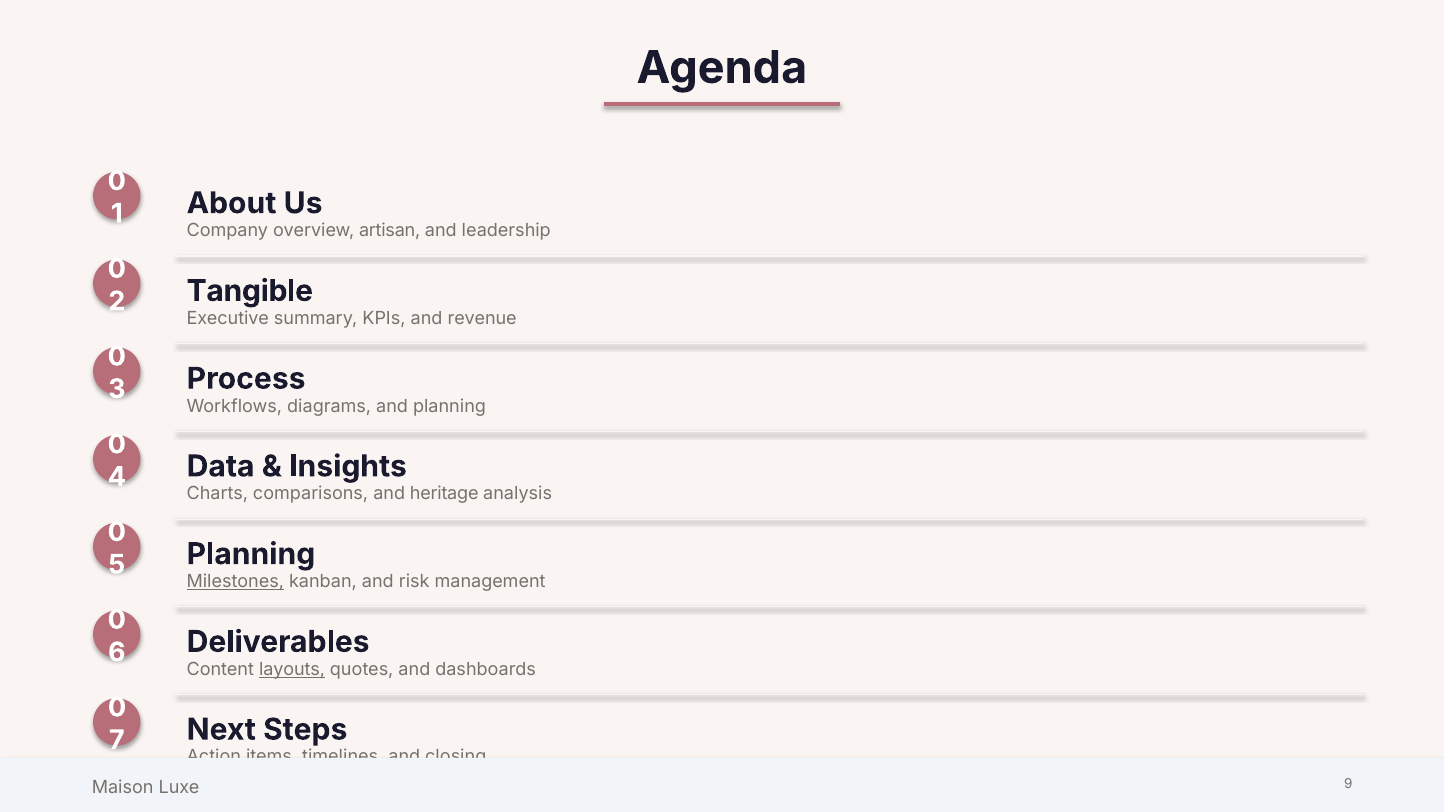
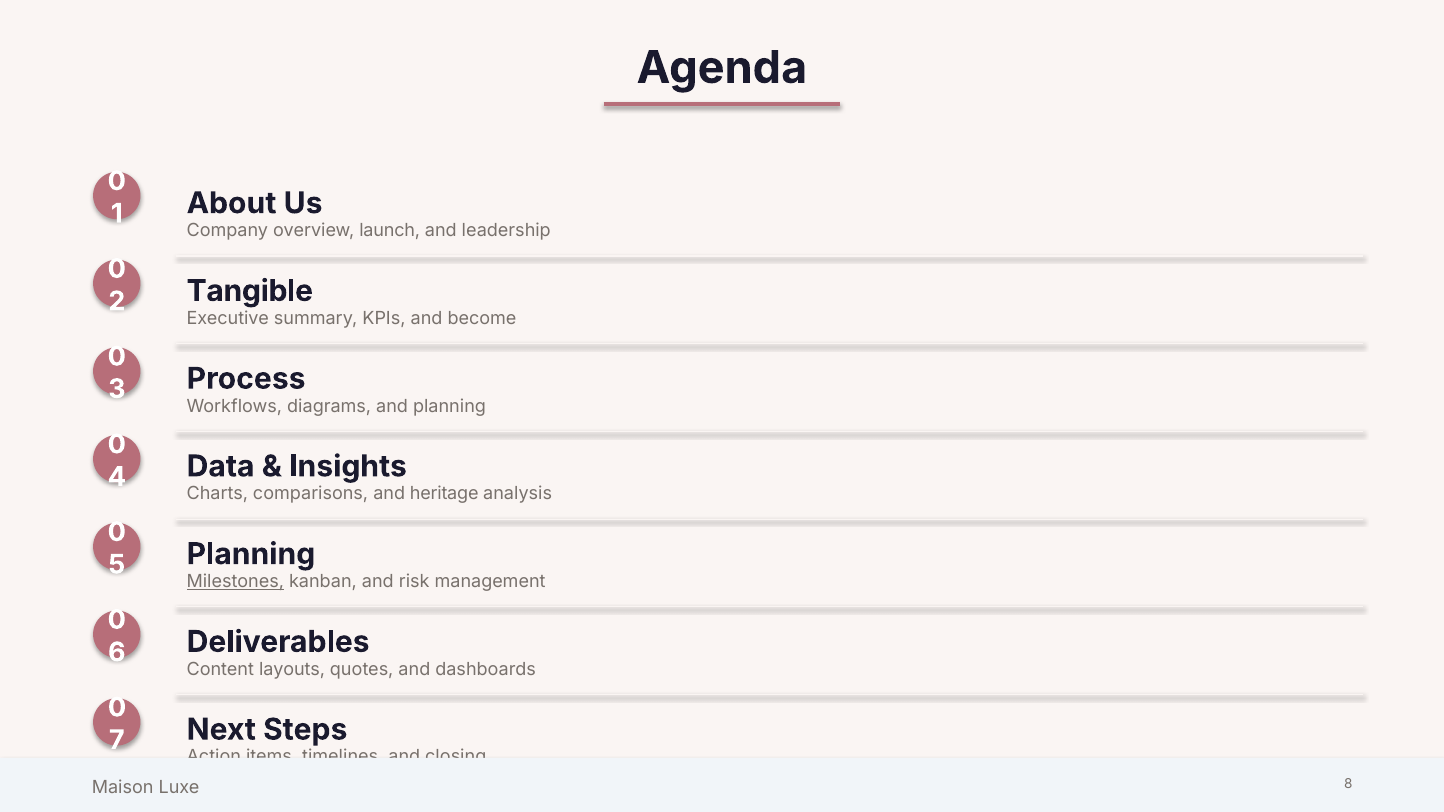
artisan: artisan -> launch
revenue: revenue -> become
layouts underline: present -> none
9: 9 -> 8
